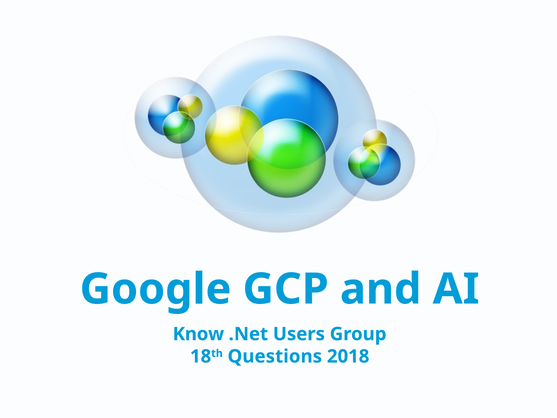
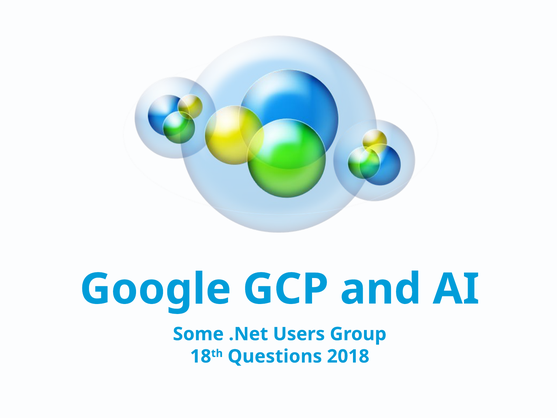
Know: Know -> Some
